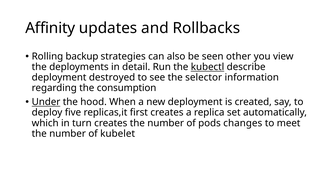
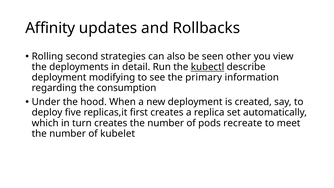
backup: backup -> second
destroyed: destroyed -> modifying
selector: selector -> primary
Under underline: present -> none
changes: changes -> recreate
